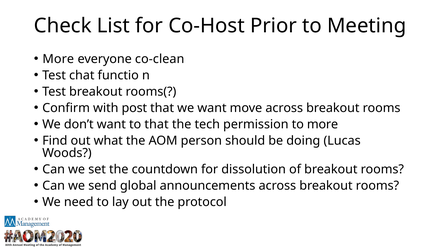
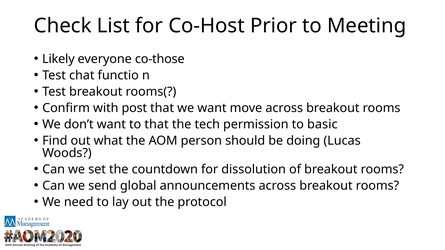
More at (58, 59): More -> Likely
co-clean: co-clean -> co-those
to more: more -> basic
